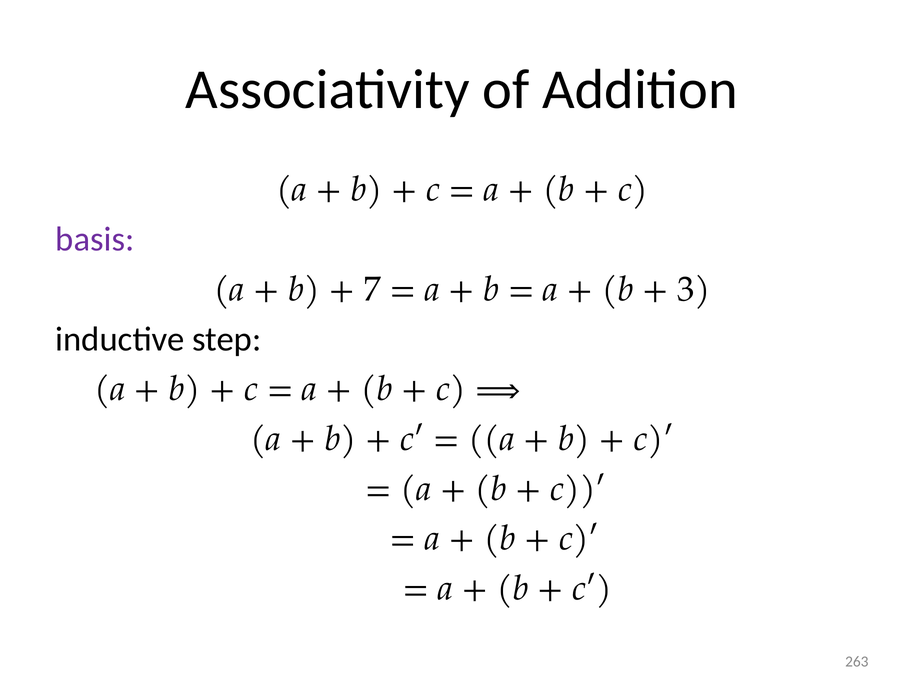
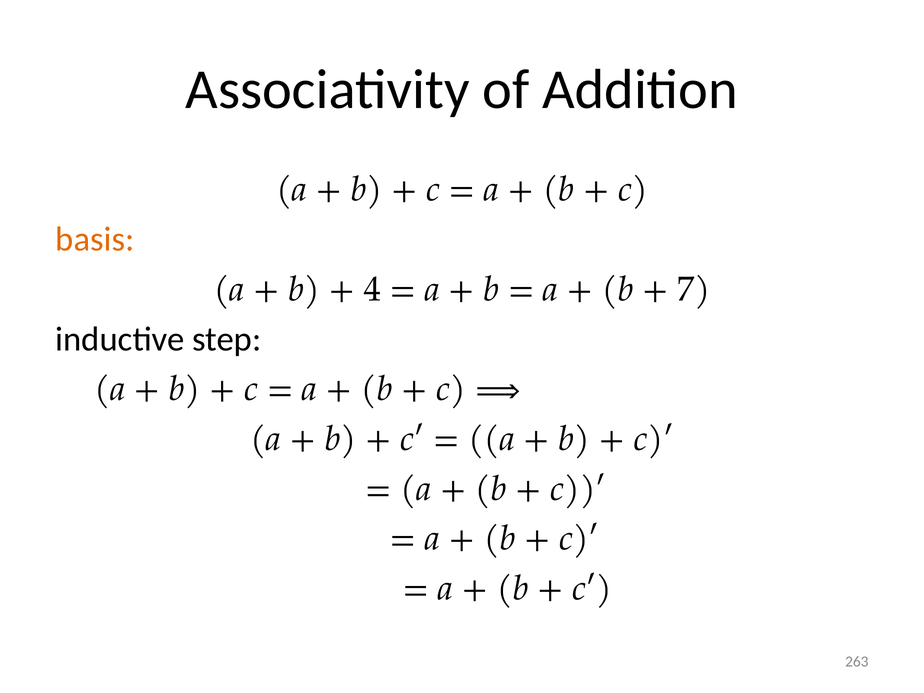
basis colour: purple -> orange
7: 7 -> 4
3: 3 -> 7
